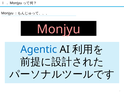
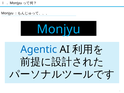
Monjyu colour: pink -> light blue
